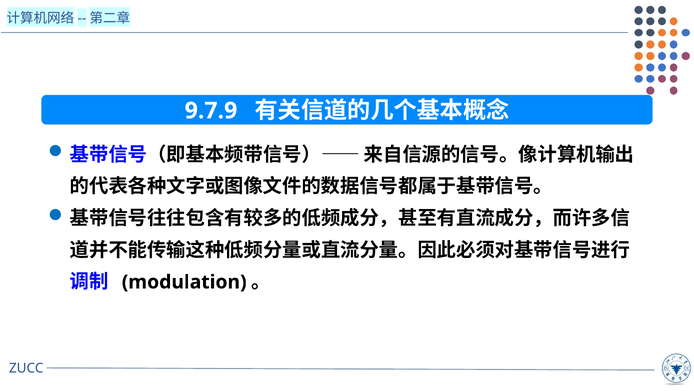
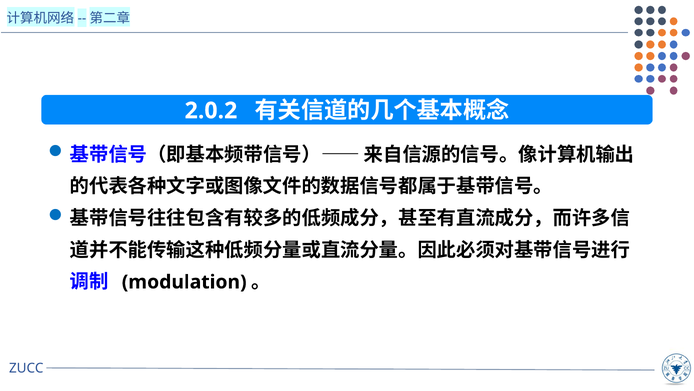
9.7.9: 9.7.9 -> 2.0.2
